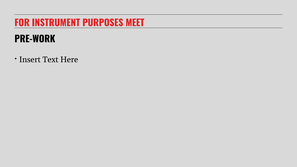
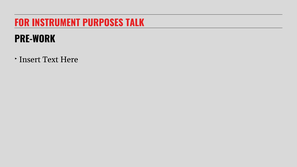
MEET: MEET -> TALK
